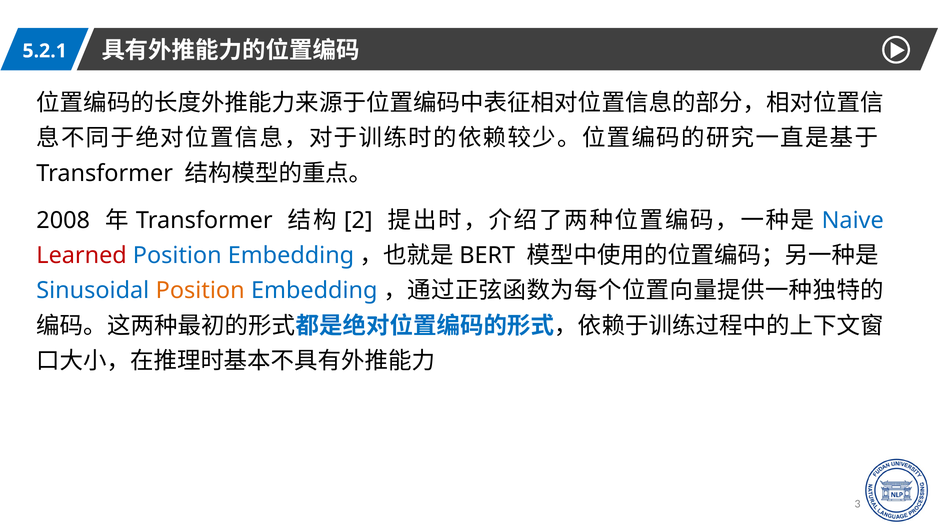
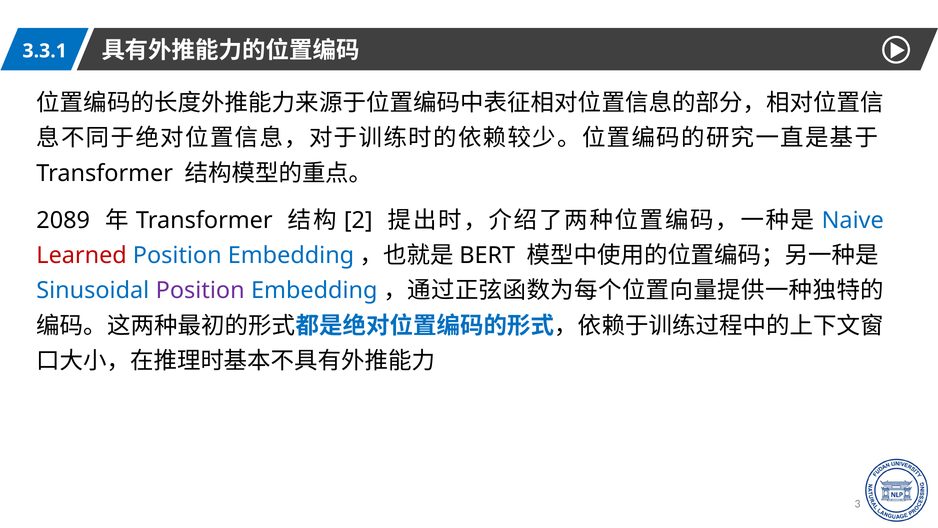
5.2.1: 5.2.1 -> 3.3.1
2008: 2008 -> 2089
Position at (200, 290) colour: orange -> purple
